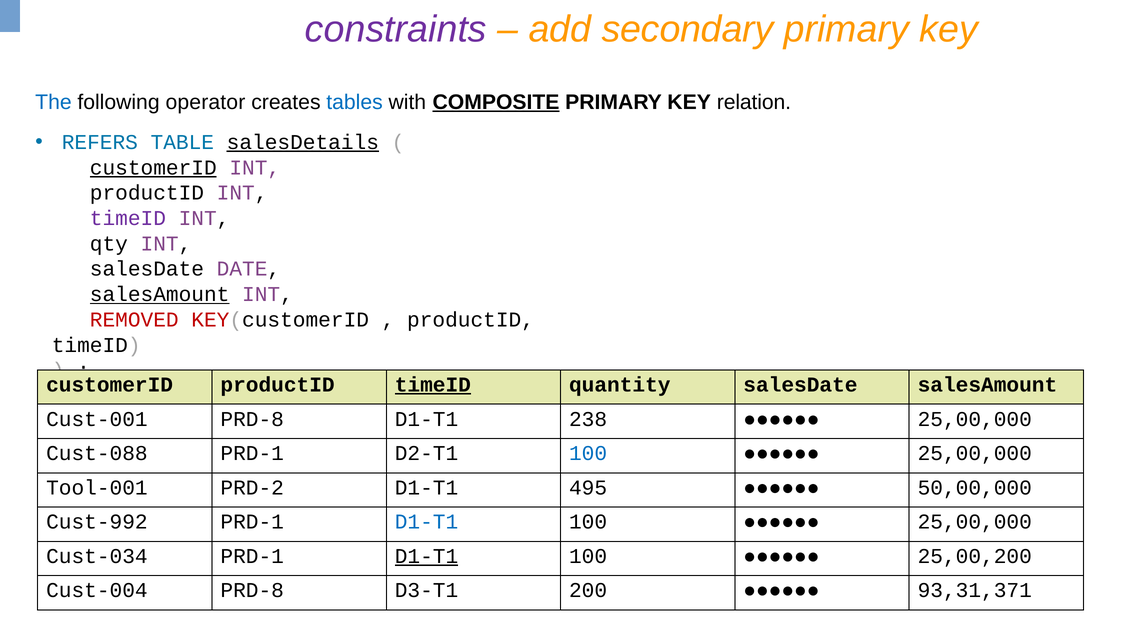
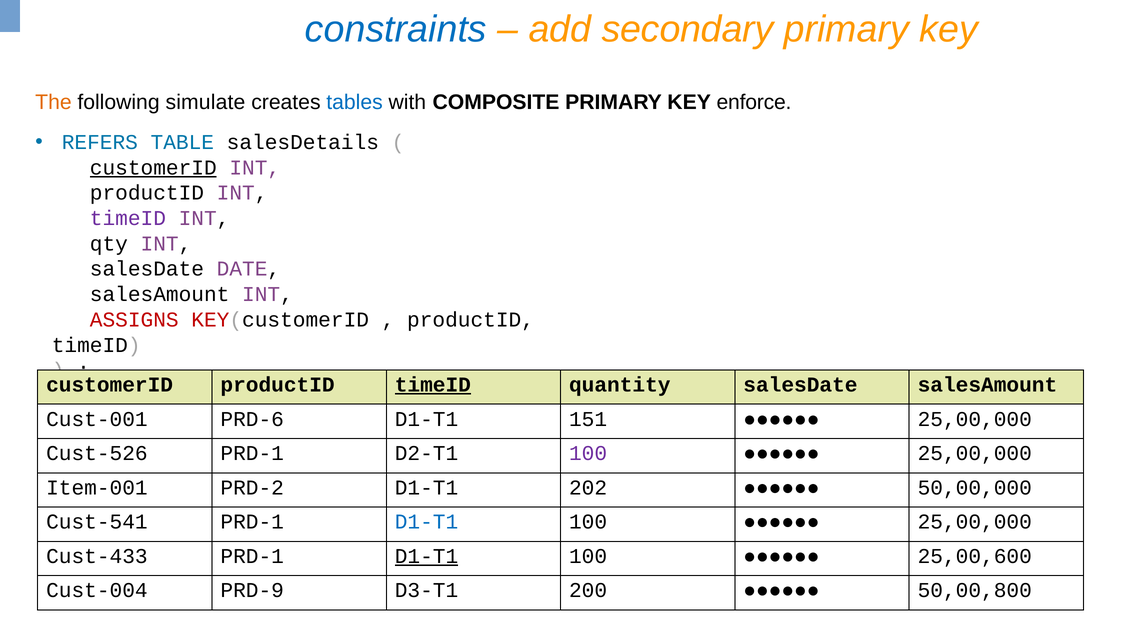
constraints colour: purple -> blue
The colour: blue -> orange
operator: operator -> simulate
COMPOSITE underline: present -> none
relation: relation -> enforce
salesDetails underline: present -> none
salesAmount at (160, 295) underline: present -> none
REMOVED: REMOVED -> ASSIGNS
Cust-001 PRD-8: PRD-8 -> PRD-6
238: 238 -> 151
Cust-088: Cust-088 -> Cust-526
100 at (588, 454) colour: blue -> purple
Tool-001: Tool-001 -> Item-001
495: 495 -> 202
Cust-992: Cust-992 -> Cust-541
Cust-034: Cust-034 -> Cust-433
25,00,200: 25,00,200 -> 25,00,600
Cust-004 PRD-8: PRD-8 -> PRD-9
93,31,371: 93,31,371 -> 50,00,800
